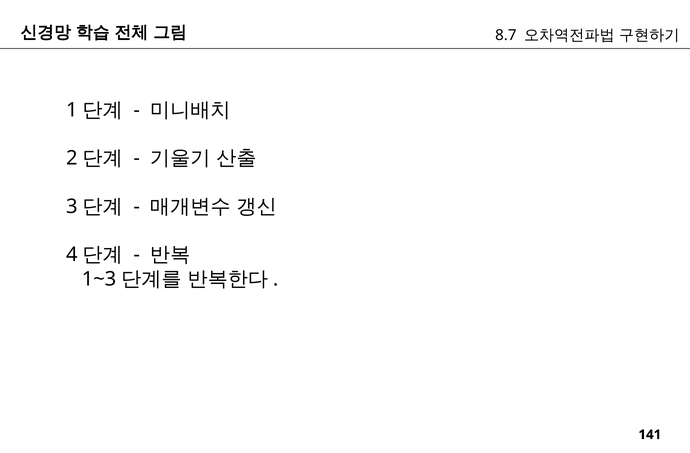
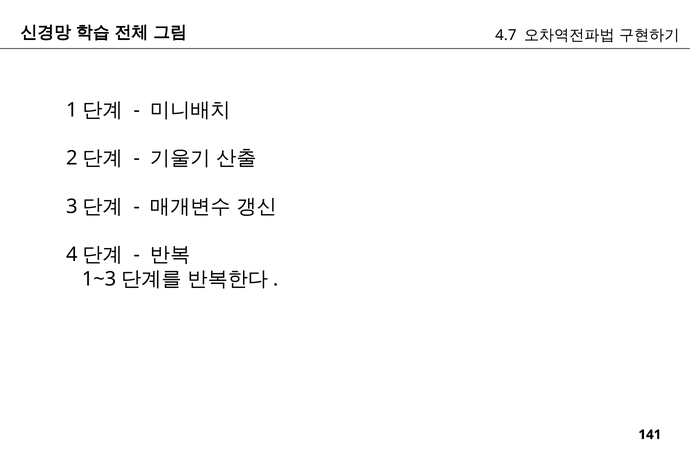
8.7: 8.7 -> 4.7
